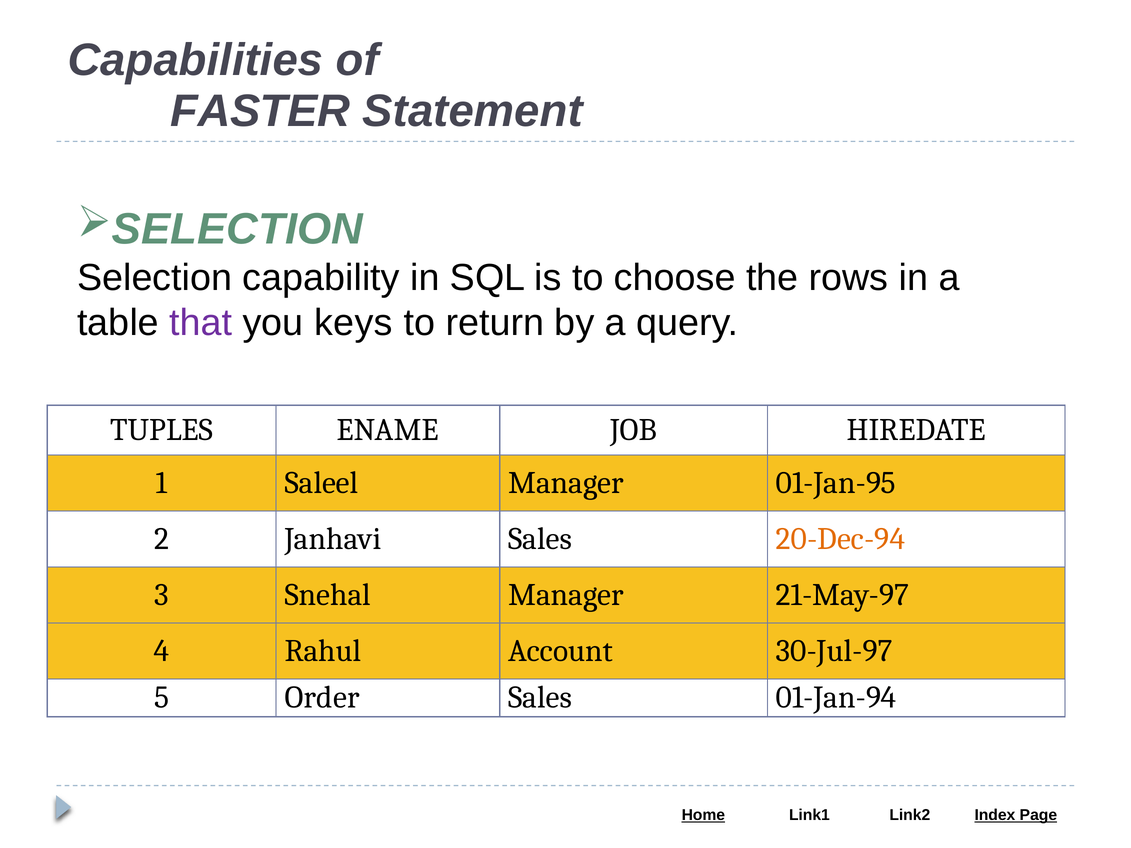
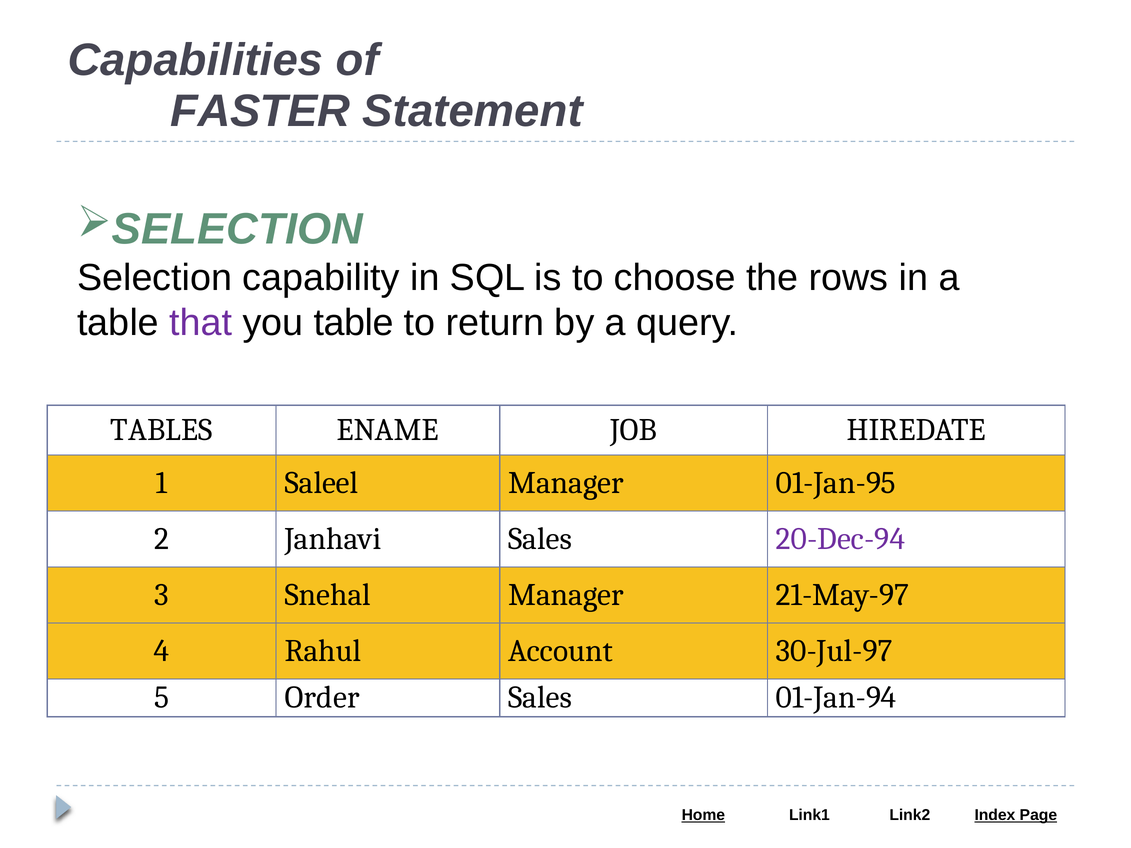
you keys: keys -> table
TUPLES: TUPLES -> TABLES
20-Dec-94 colour: orange -> purple
